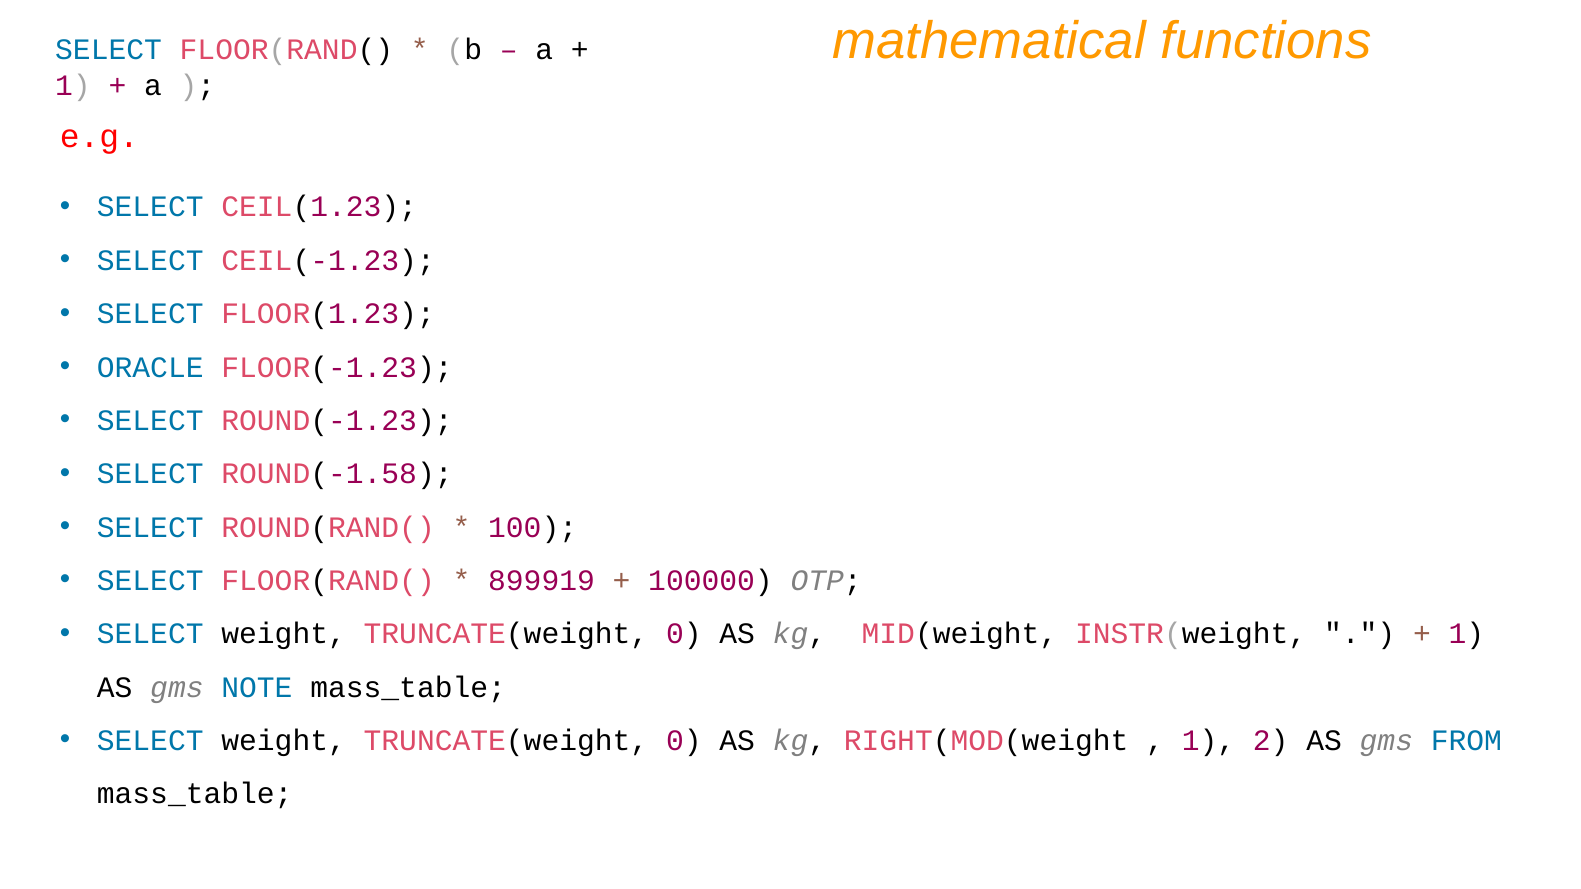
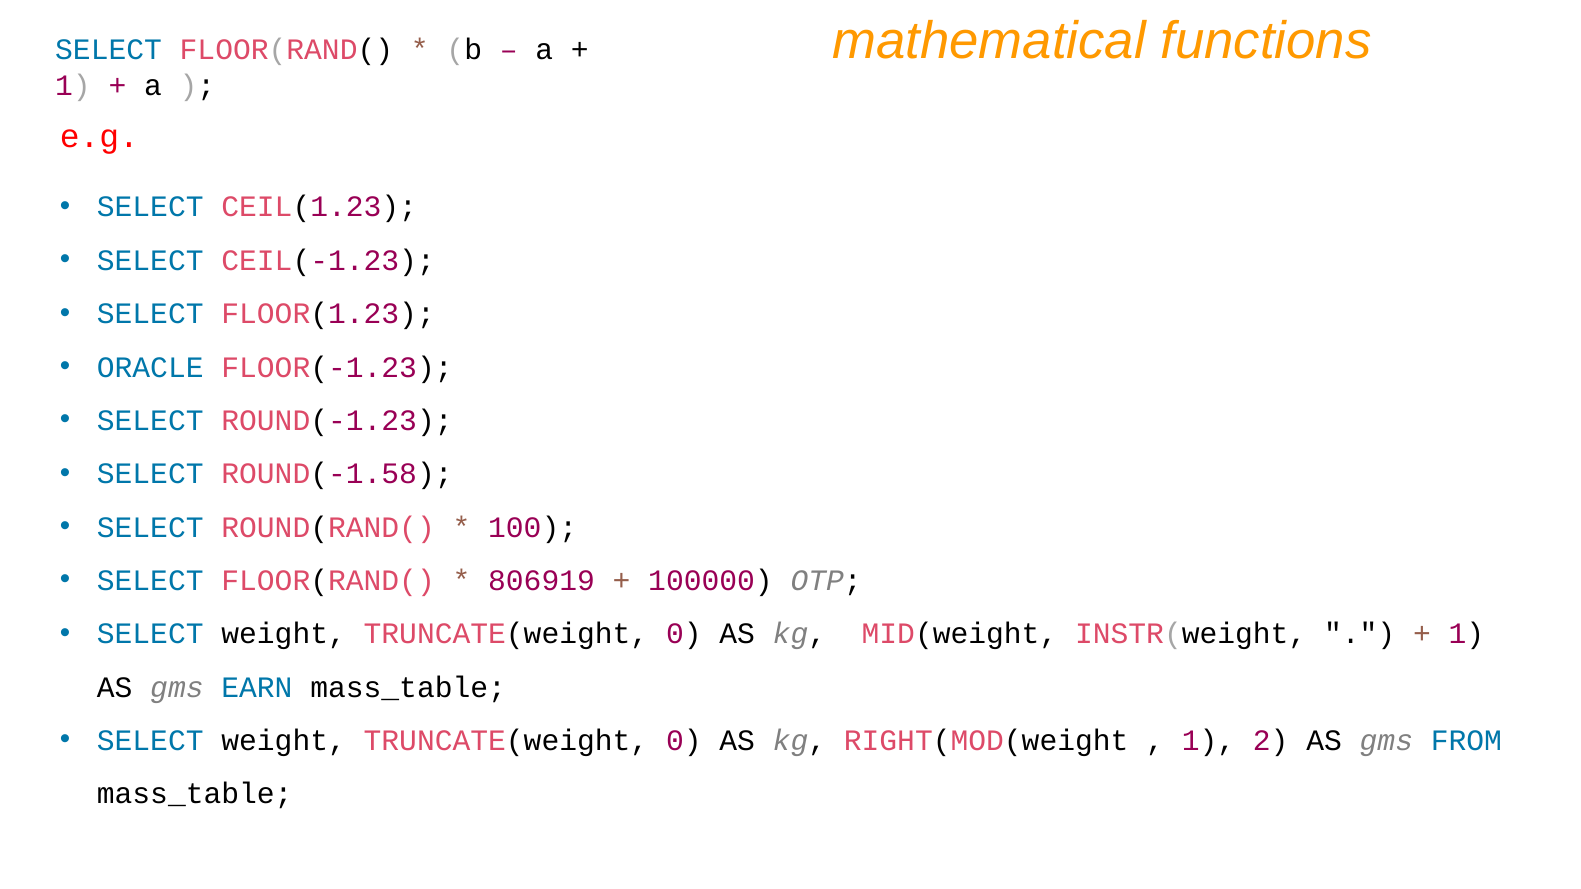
899919: 899919 -> 806919
NOTE: NOTE -> EARN
